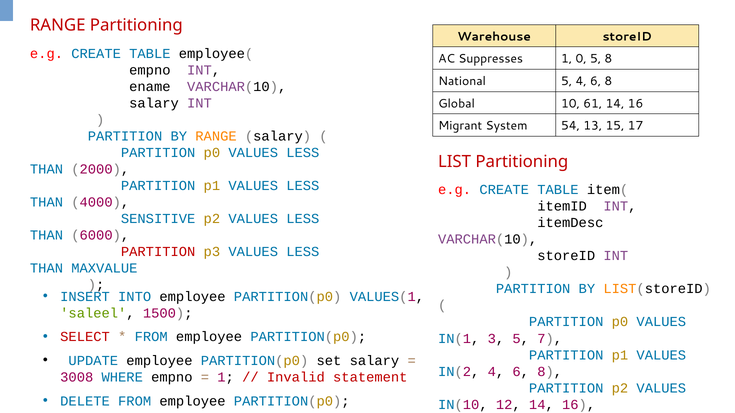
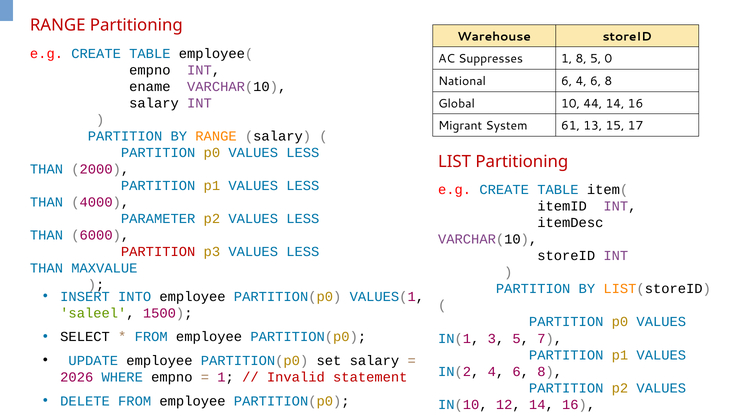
1 0: 0 -> 8
5 8: 8 -> 0
National 5: 5 -> 6
61: 61 -> 44
54: 54 -> 61
SENSITIVE: SENSITIVE -> PARAMETER
SELECT colour: red -> black
3008: 3008 -> 2026
